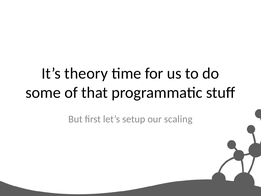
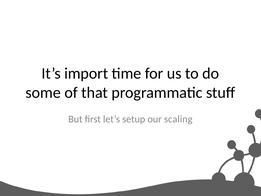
theory: theory -> import
